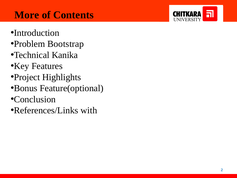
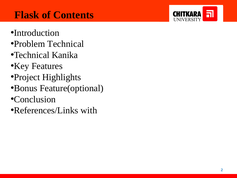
More: More -> Flask
Problem Bootstrap: Bootstrap -> Technical
